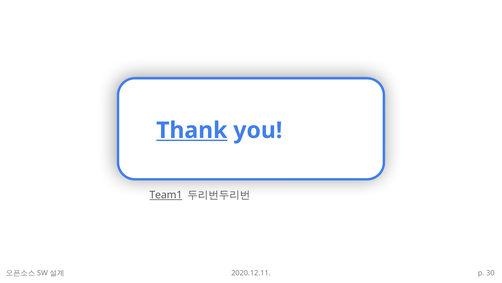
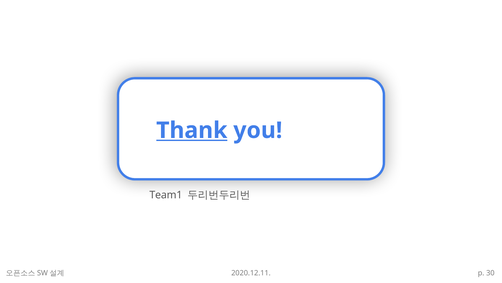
Team1 underline: present -> none
